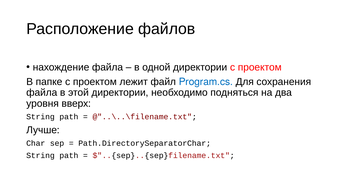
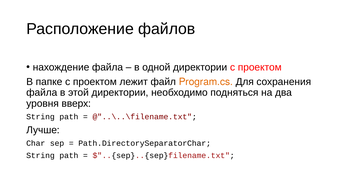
Program.cs colour: blue -> orange
